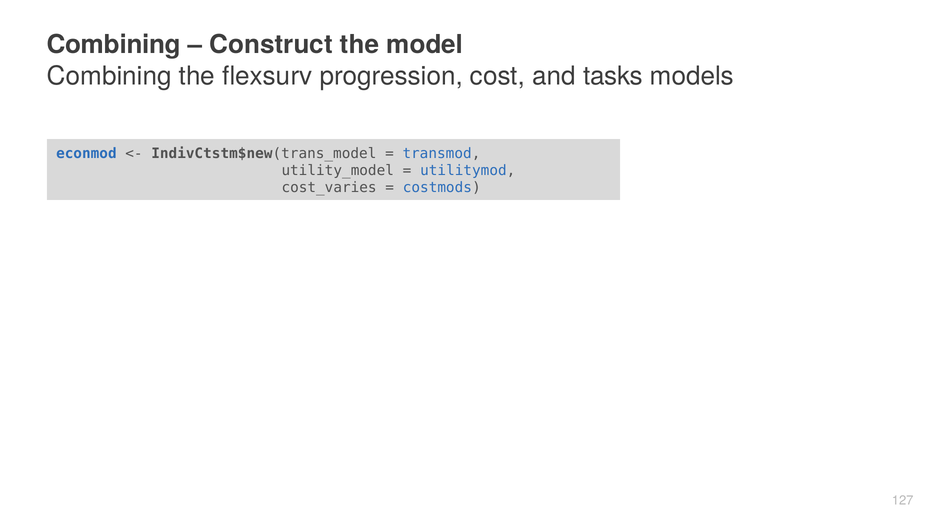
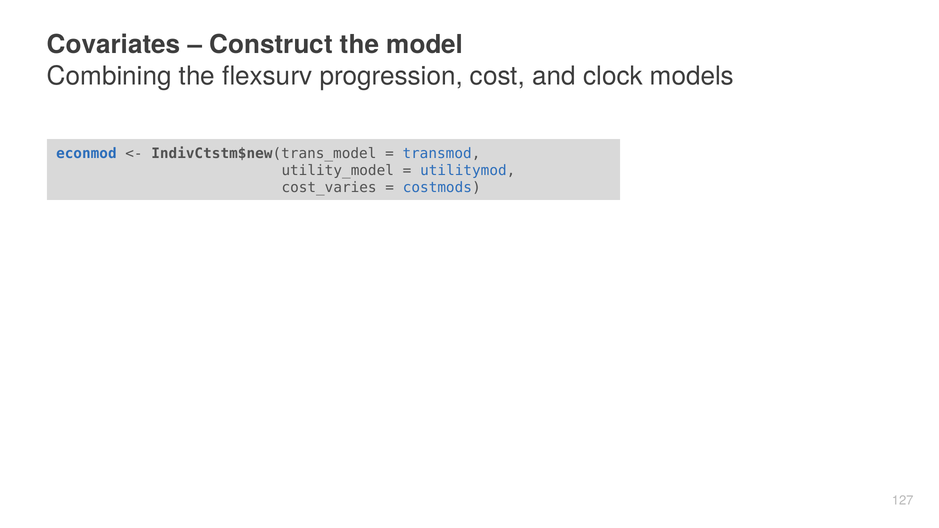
Combining at (114, 45): Combining -> Covariates
tasks: tasks -> clock
